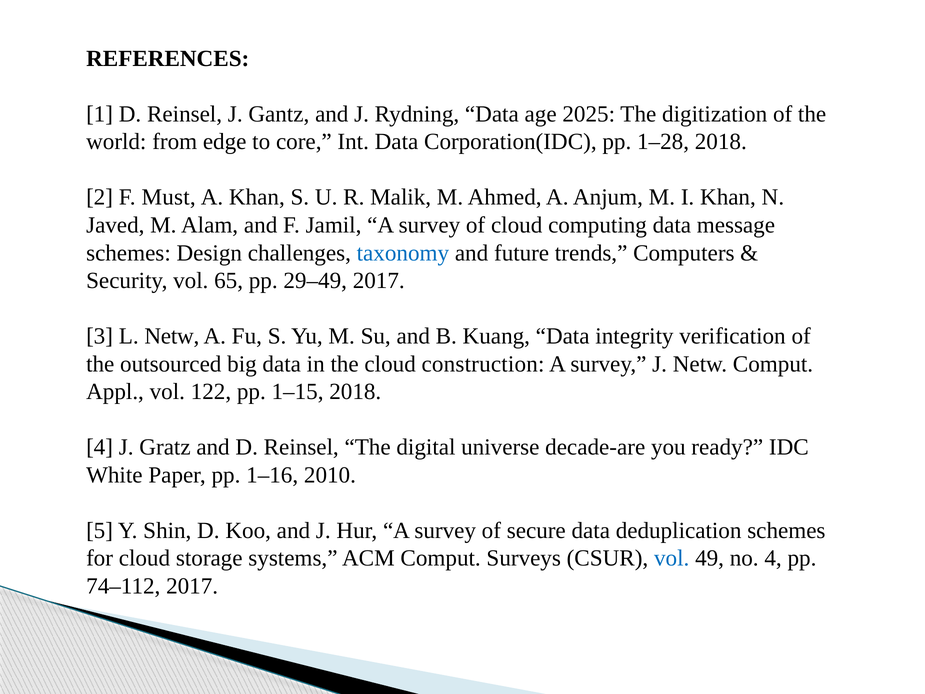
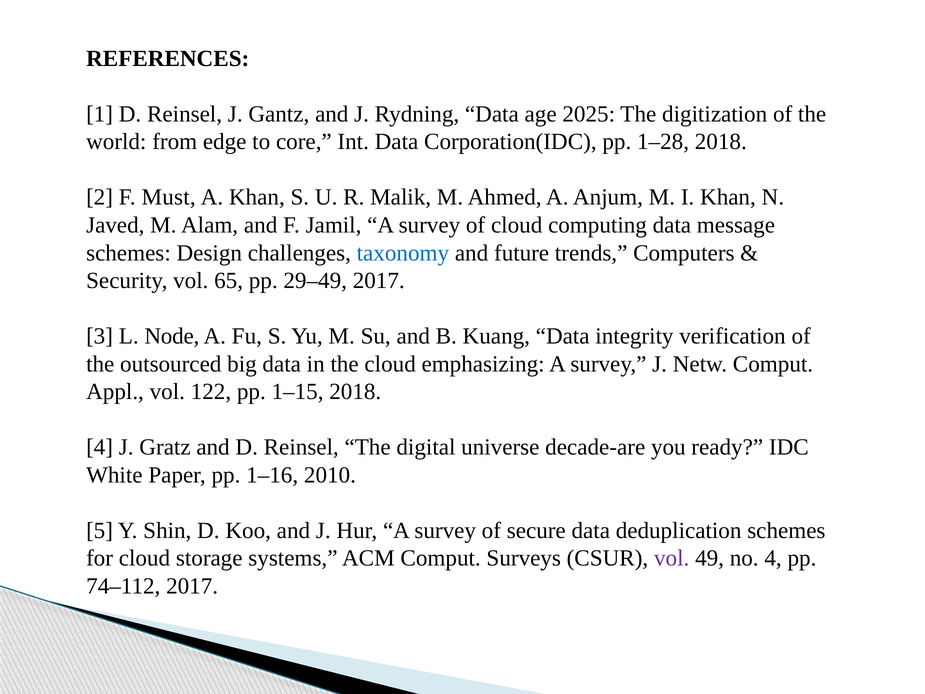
L Netw: Netw -> Node
construction: construction -> emphasizing
vol at (672, 558) colour: blue -> purple
